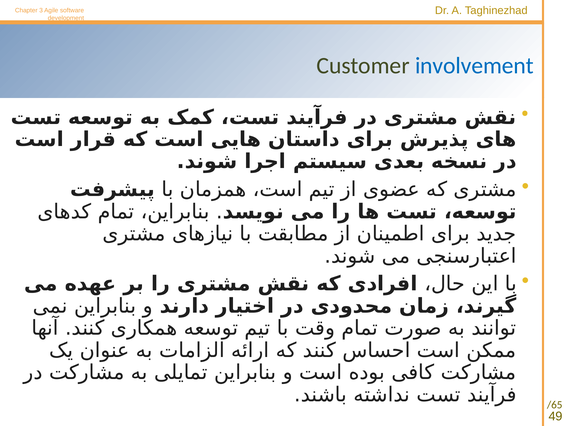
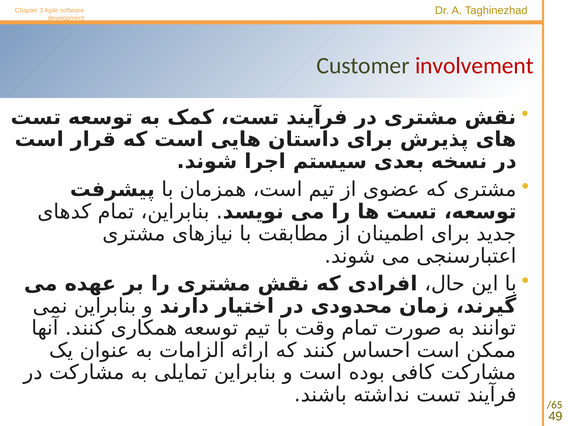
involvement colour: blue -> red
